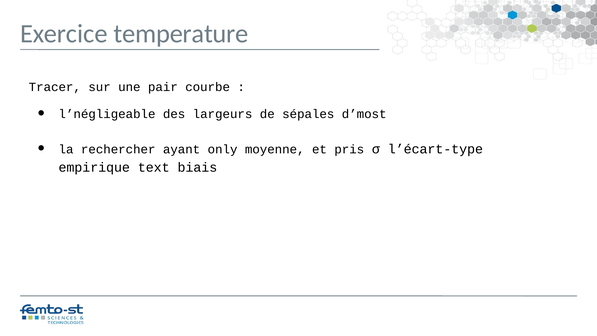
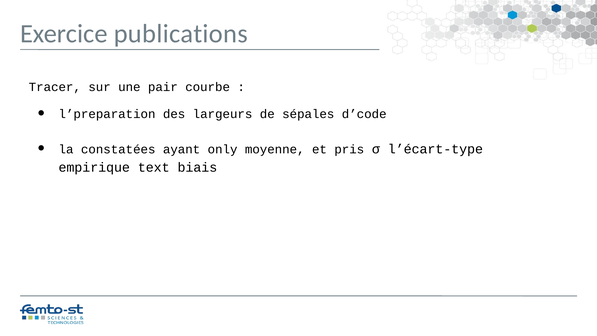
temperature: temperature -> publications
l’négligeable: l’négligeable -> l’preparation
d’most: d’most -> d’code
rechercher: rechercher -> constatées
